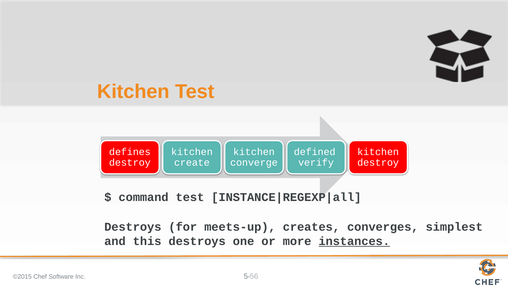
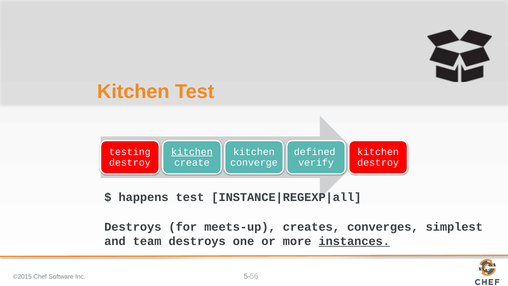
defines: defines -> testing
kitchen at (192, 152) underline: none -> present
command: command -> happens
this: this -> team
